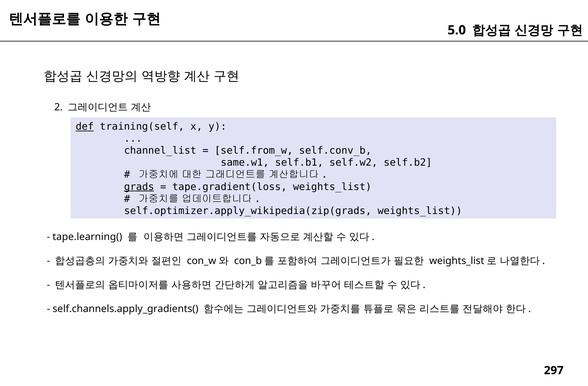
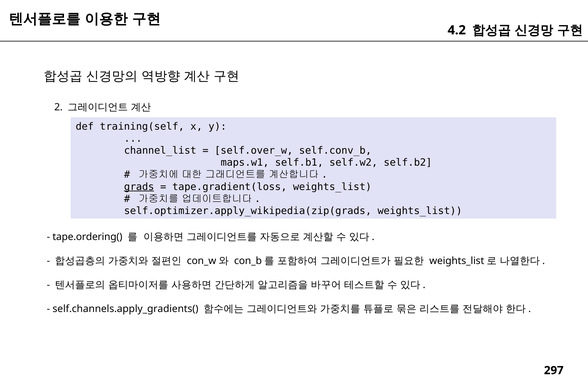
5.0: 5.0 -> 4.2
def underline: present -> none
self.from_w: self.from_w -> self.over_w
same.w1: same.w1 -> maps.w1
tape.learning(: tape.learning( -> tape.ordering(
